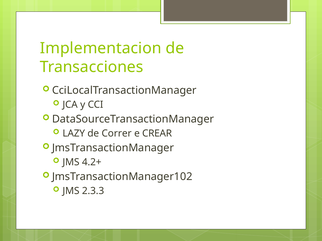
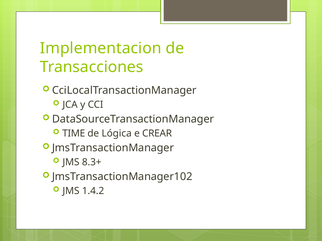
LAZY: LAZY -> TIME
Correr: Correr -> Lógica
4.2+: 4.2+ -> 8.3+
2.3.3: 2.3.3 -> 1.4.2
